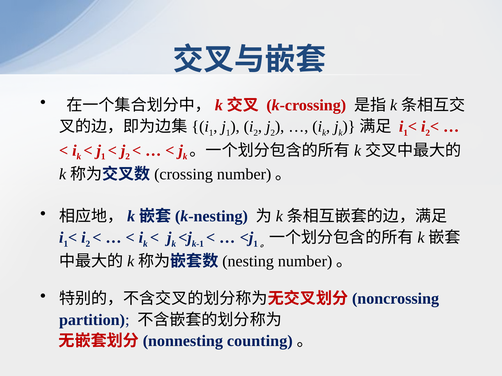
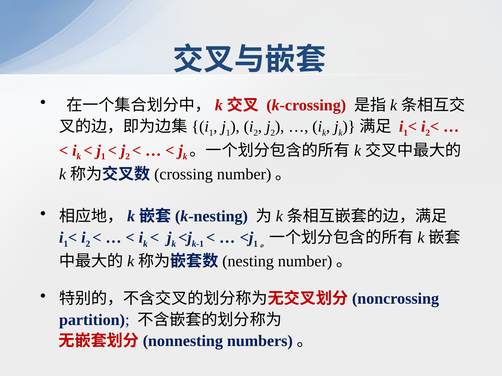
counting: counting -> numbers
